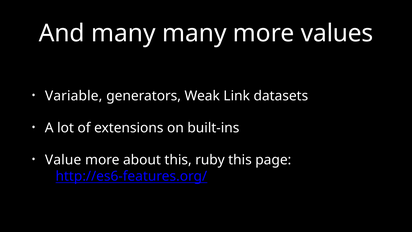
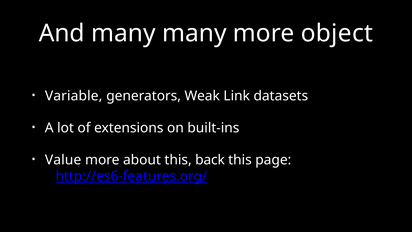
values: values -> object
ruby: ruby -> back
